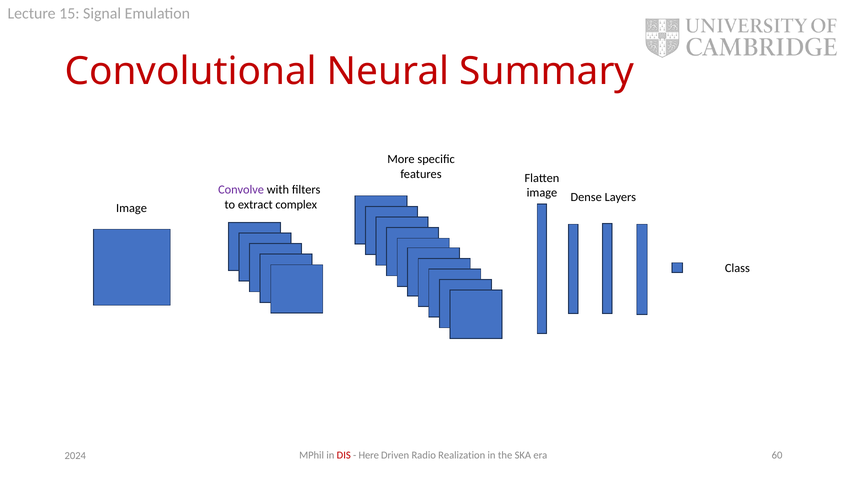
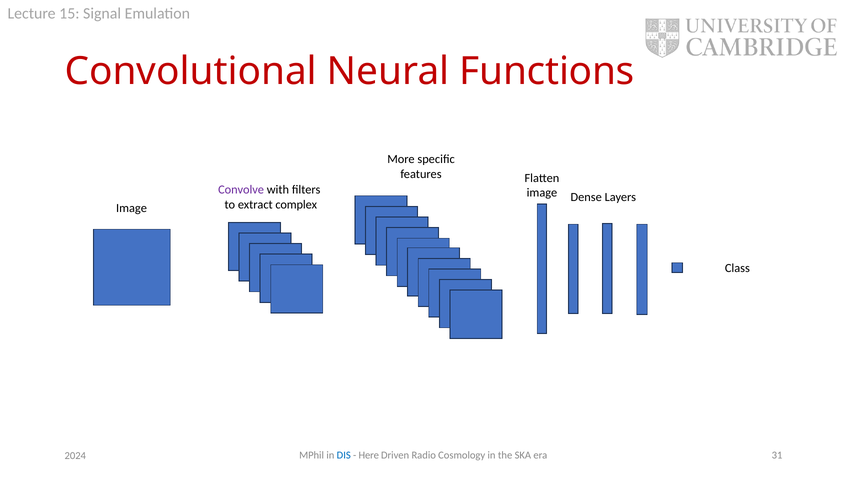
Summary: Summary -> Functions
DIS colour: red -> blue
Realization: Realization -> Cosmology
60: 60 -> 31
